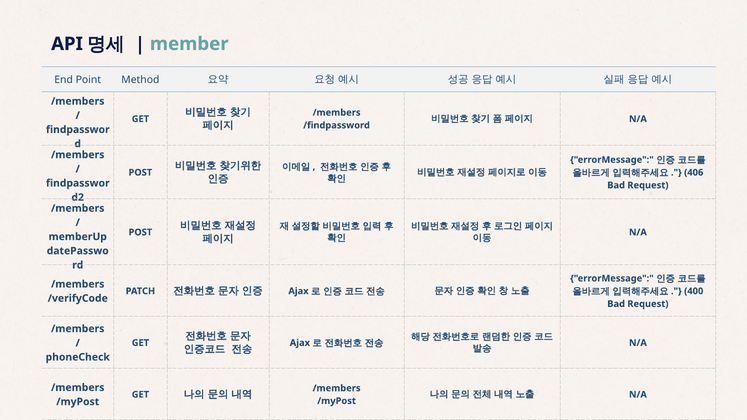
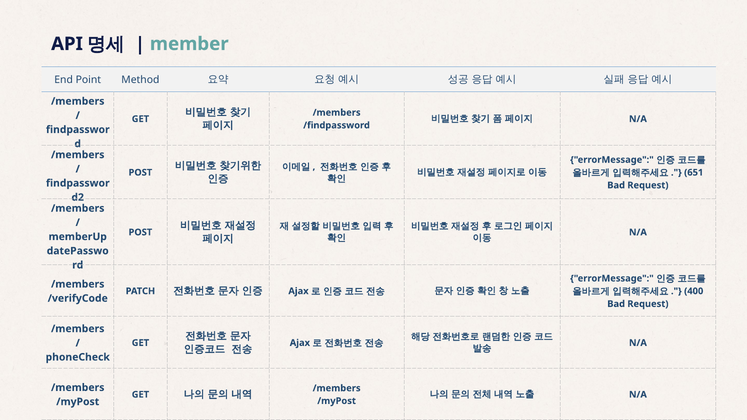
406: 406 -> 651
